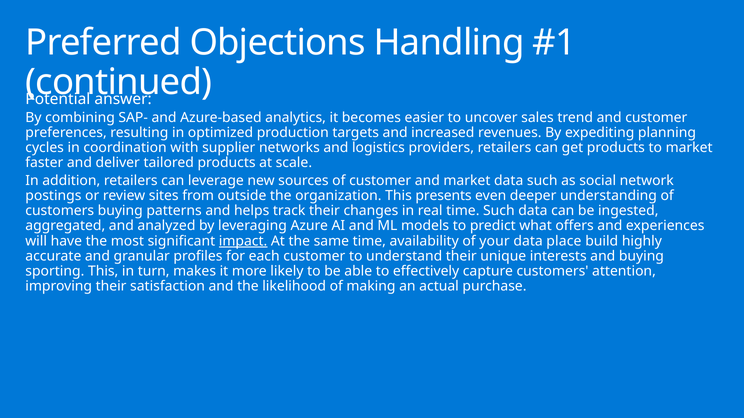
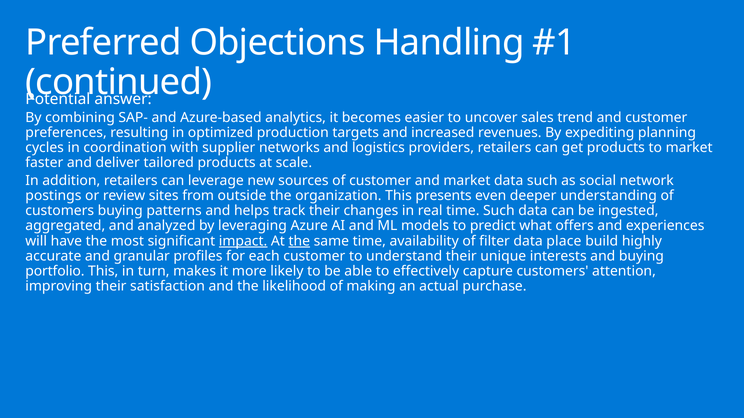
the at (299, 241) underline: none -> present
your: your -> filter
sporting: sporting -> portfolio
